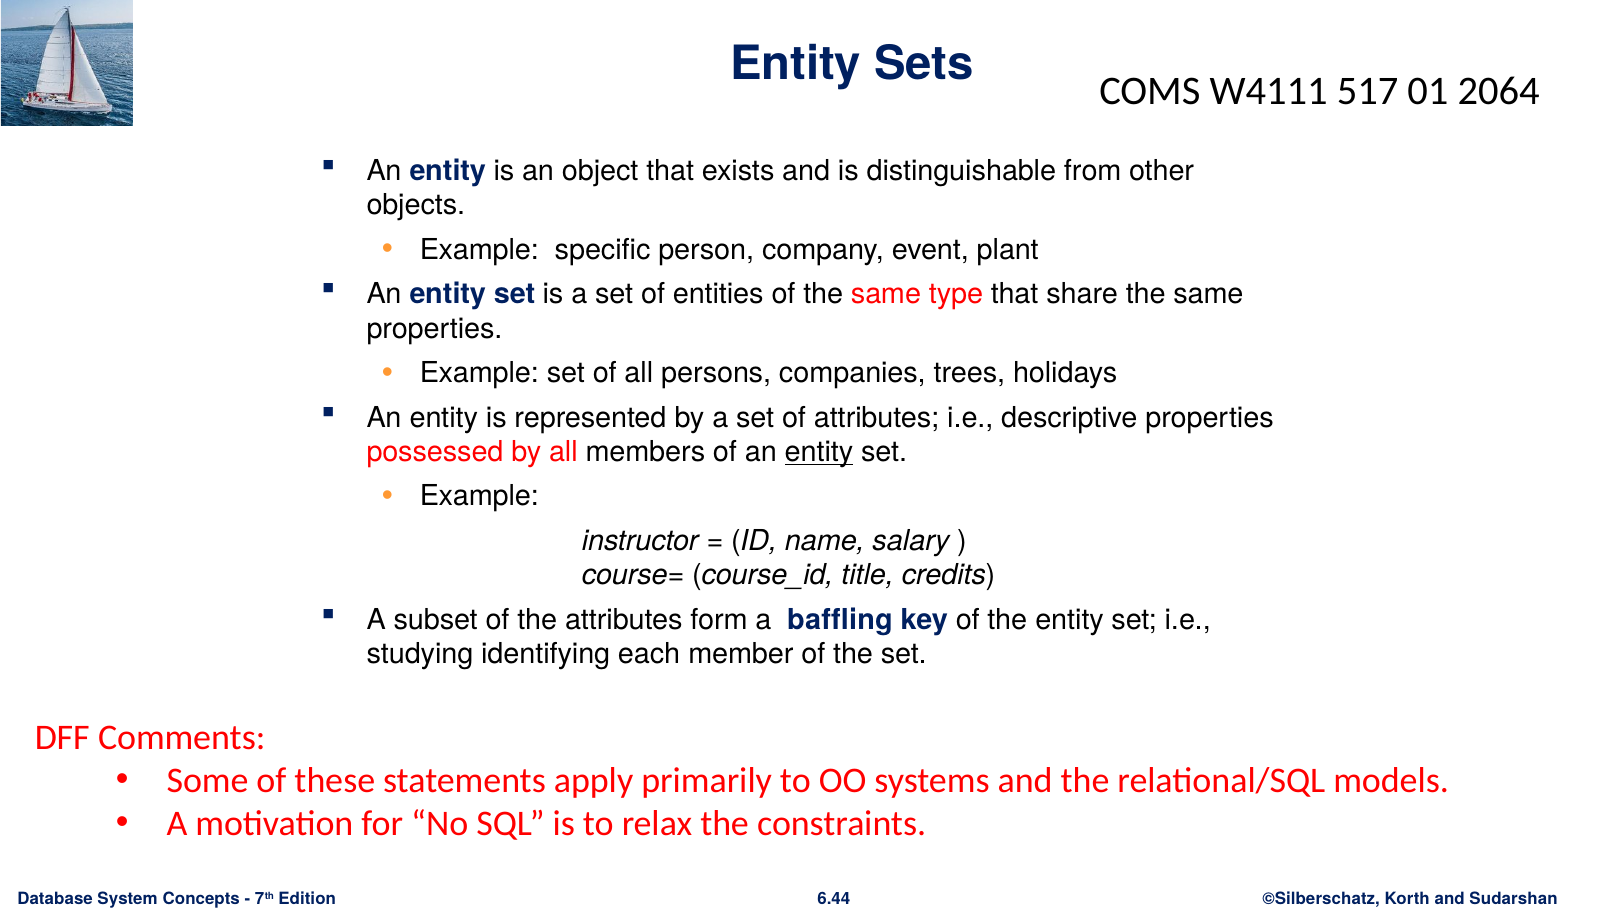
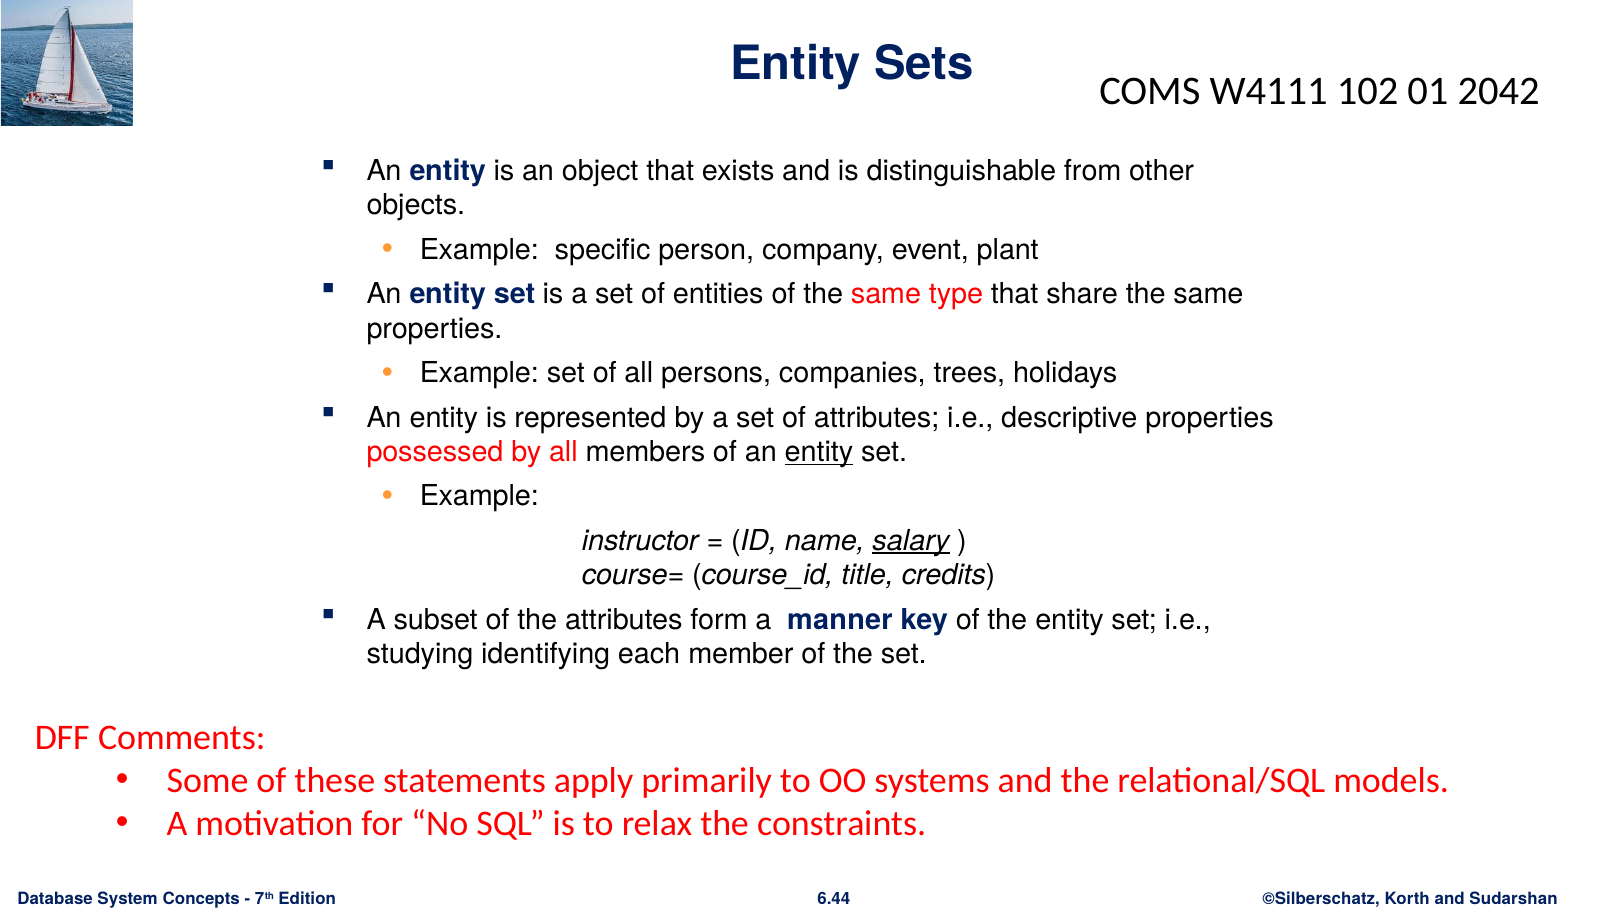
517: 517 -> 102
2064: 2064 -> 2042
salary underline: none -> present
baffling: baffling -> manner
